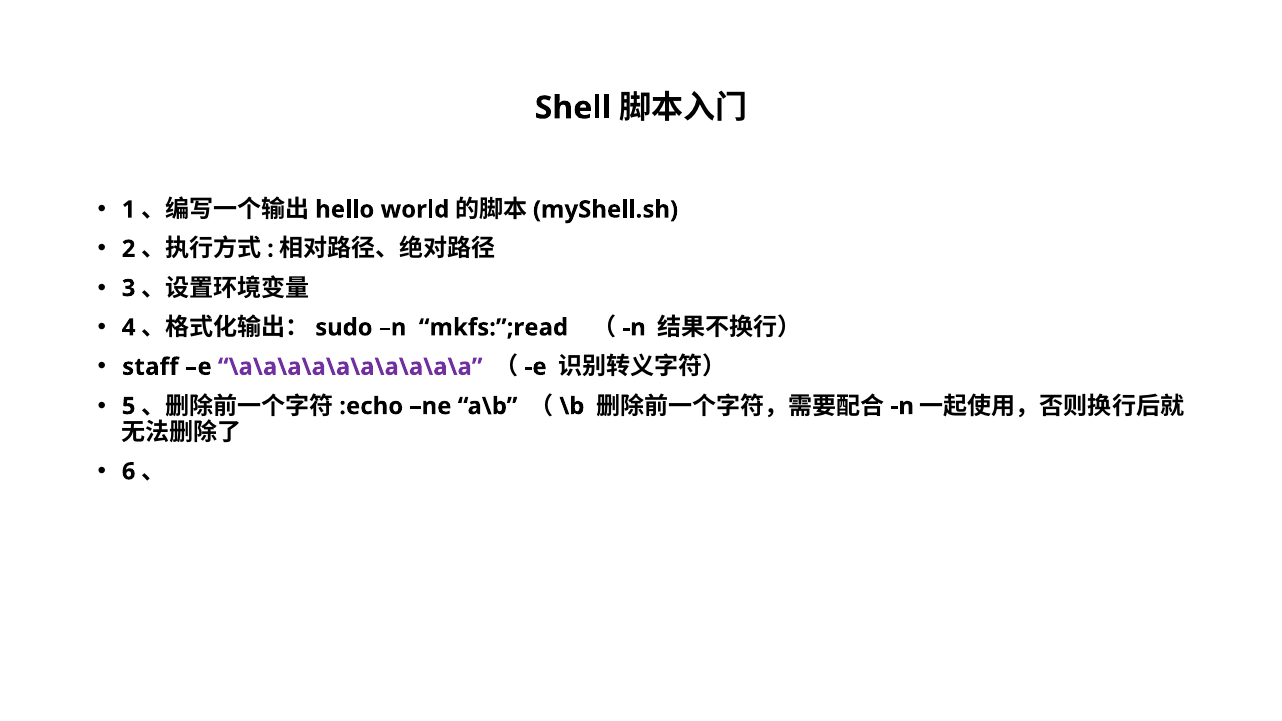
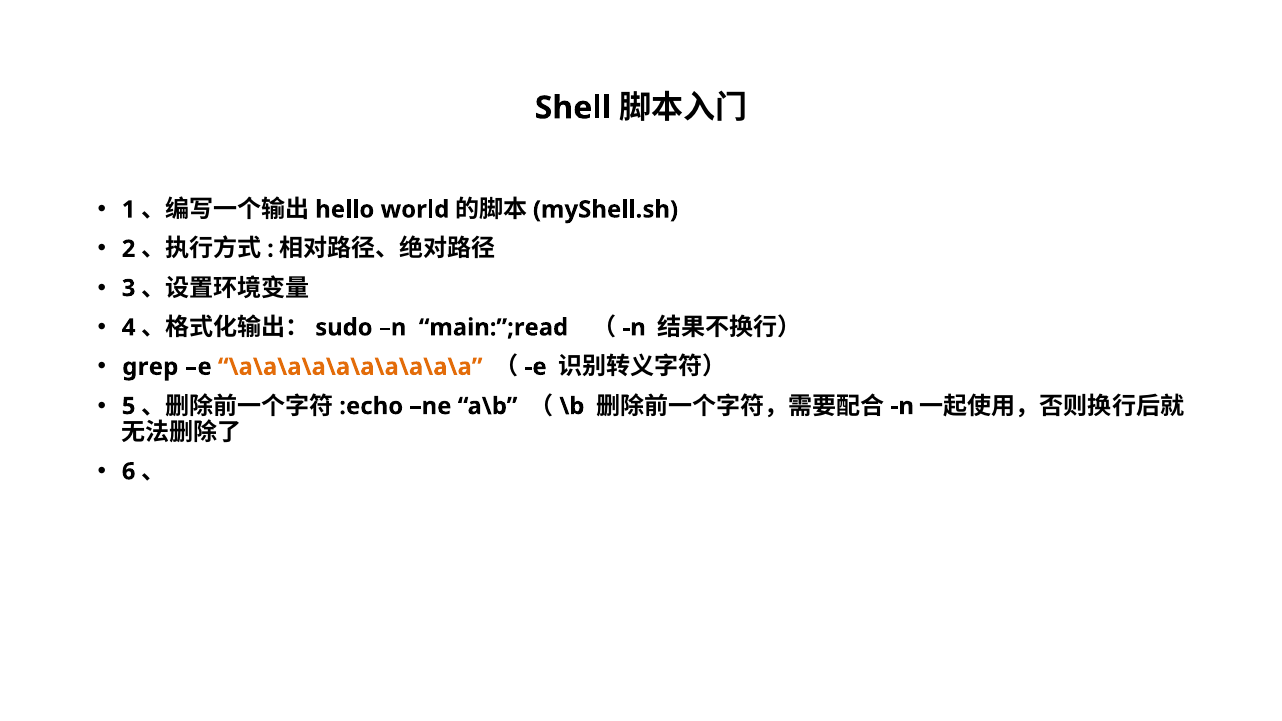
mkfs:”;read: mkfs:”;read -> main:”;read
staff: staff -> grep
\a\a\a\a\a\a\a\a\a\a colour: purple -> orange
